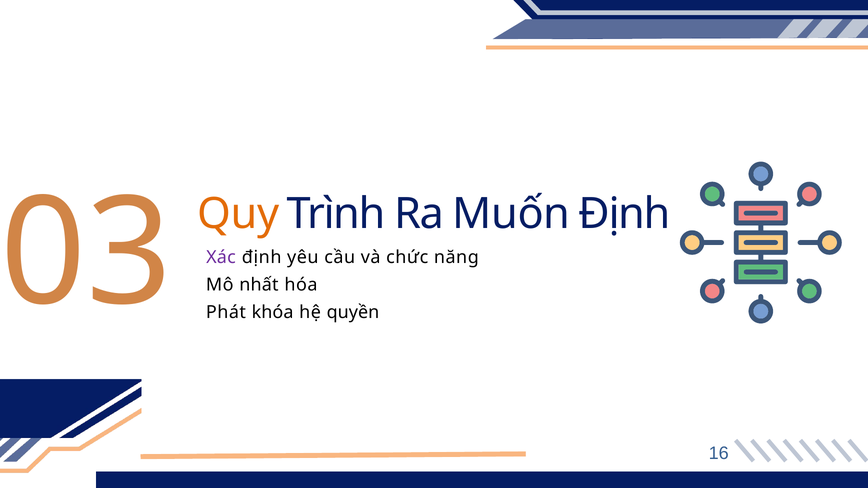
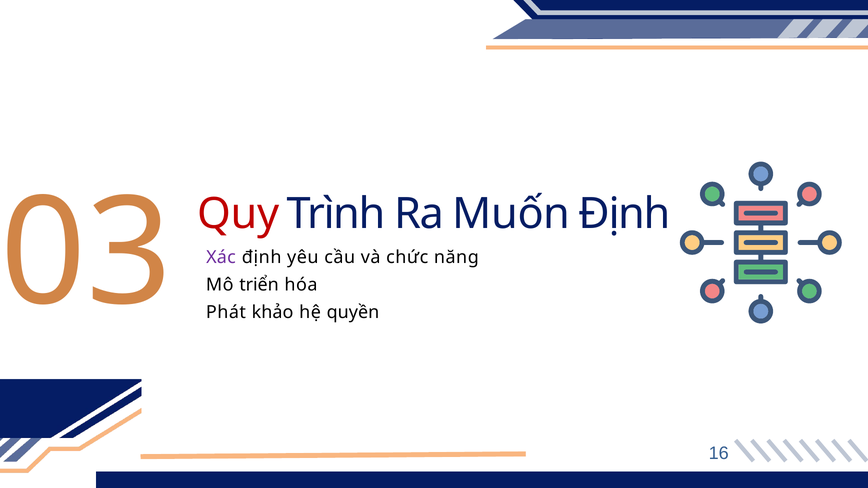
Quy colour: orange -> red
nhất: nhất -> triển
khóa: khóa -> khảo
